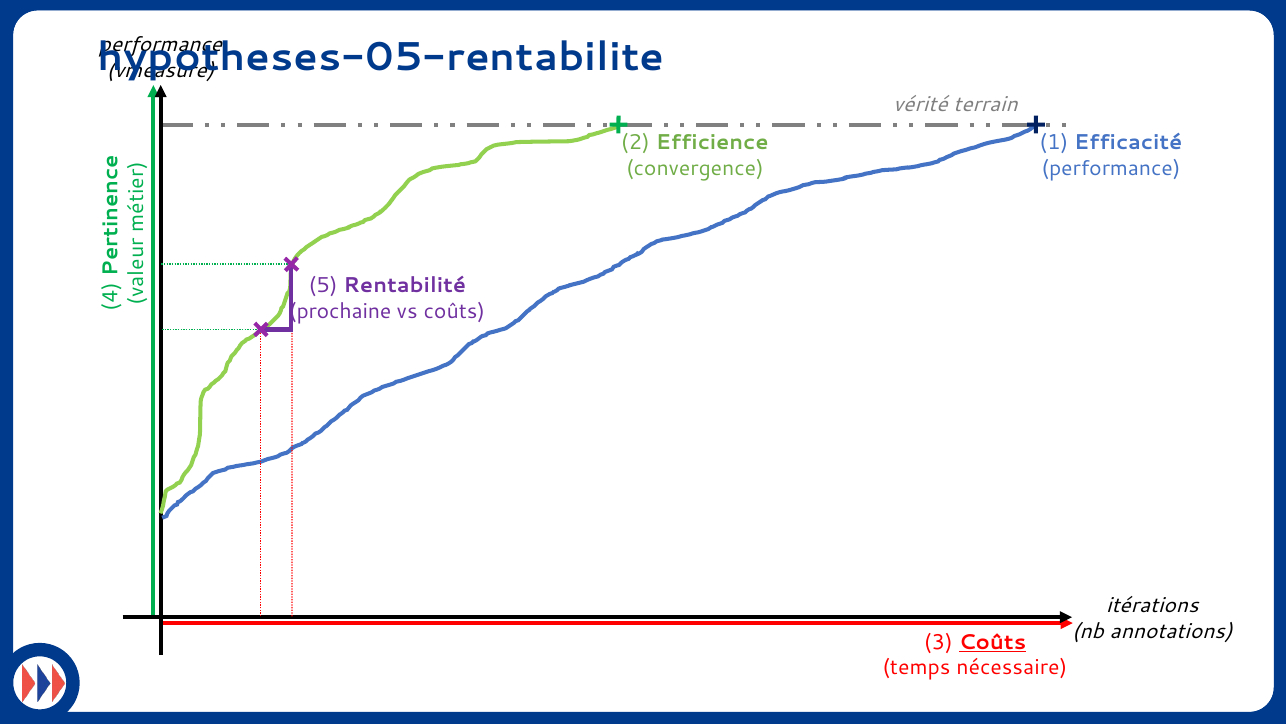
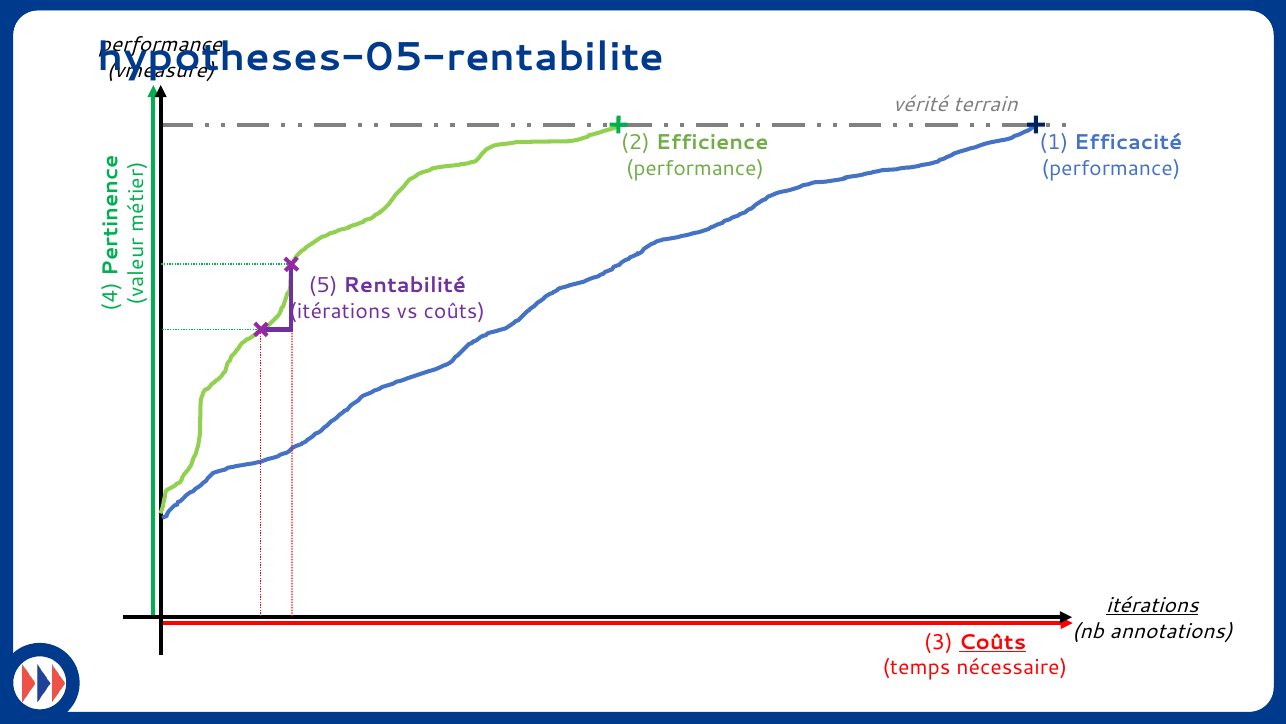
convergence at (695, 168): convergence -> performance
prochaine at (340, 311): prochaine -> itérations
itérations at (1152, 605) underline: none -> present
